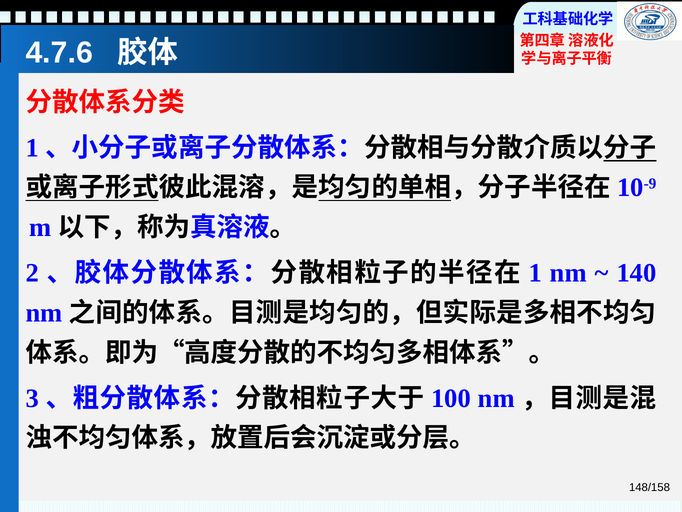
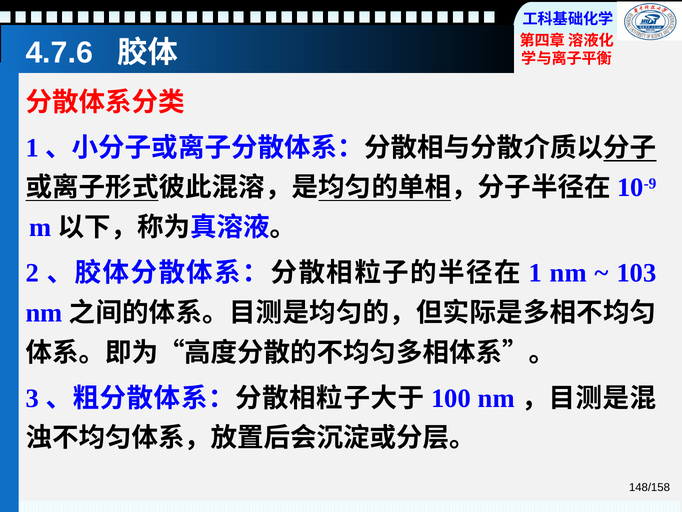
140: 140 -> 103
